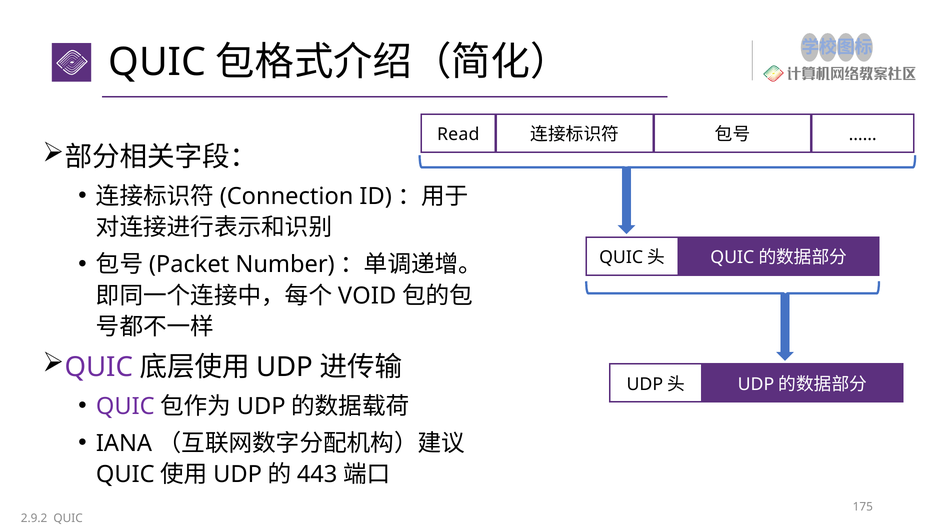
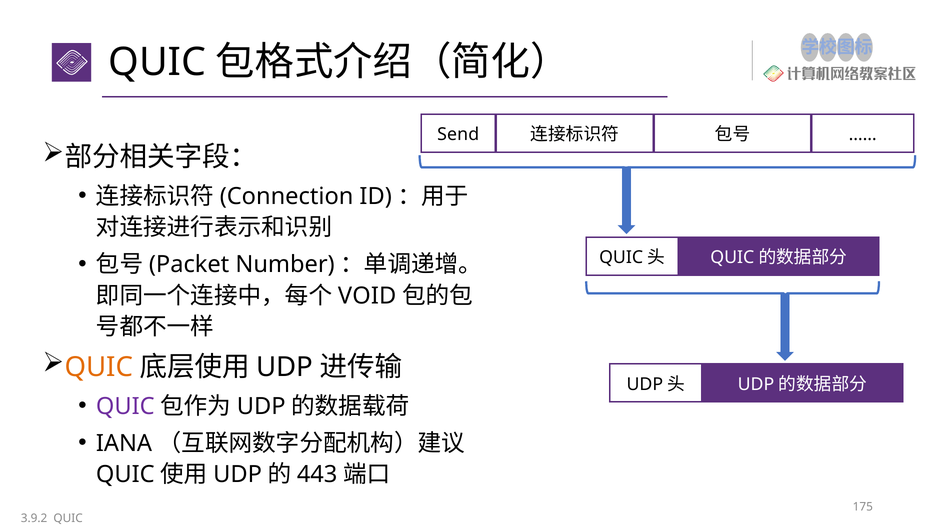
Read: Read -> Send
QUIC at (99, 367) colour: purple -> orange
2.9.2: 2.9.2 -> 3.9.2
